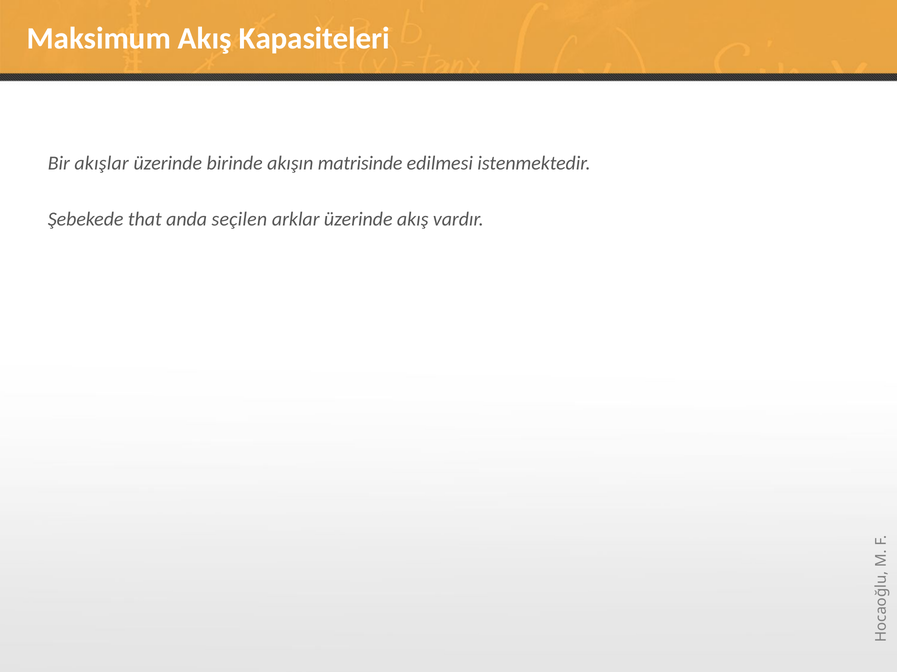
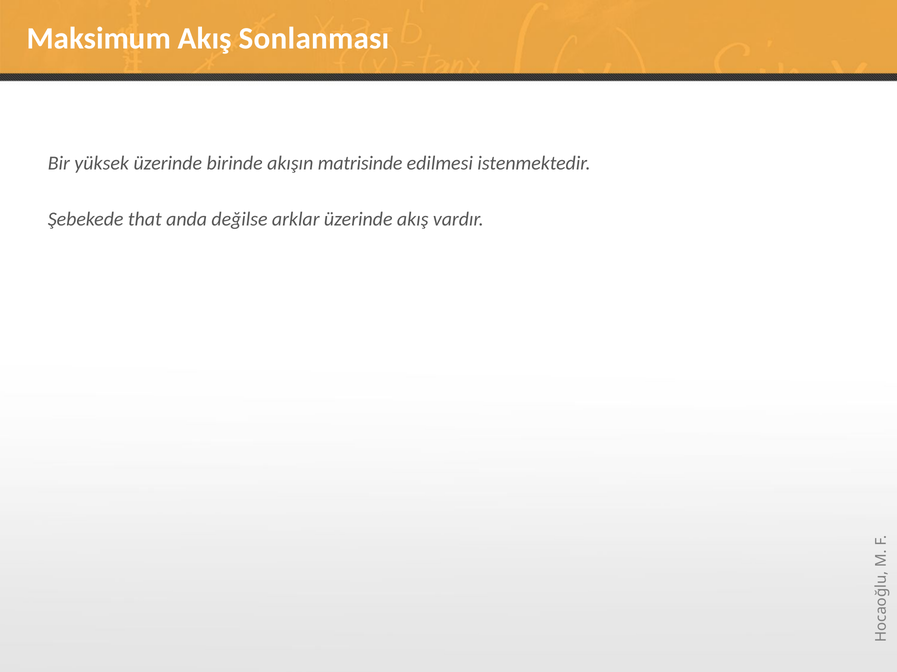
Kapasiteleri: Kapasiteleri -> Sonlanması
akışlar: akışlar -> yüksek
seçilen: seçilen -> değilse
